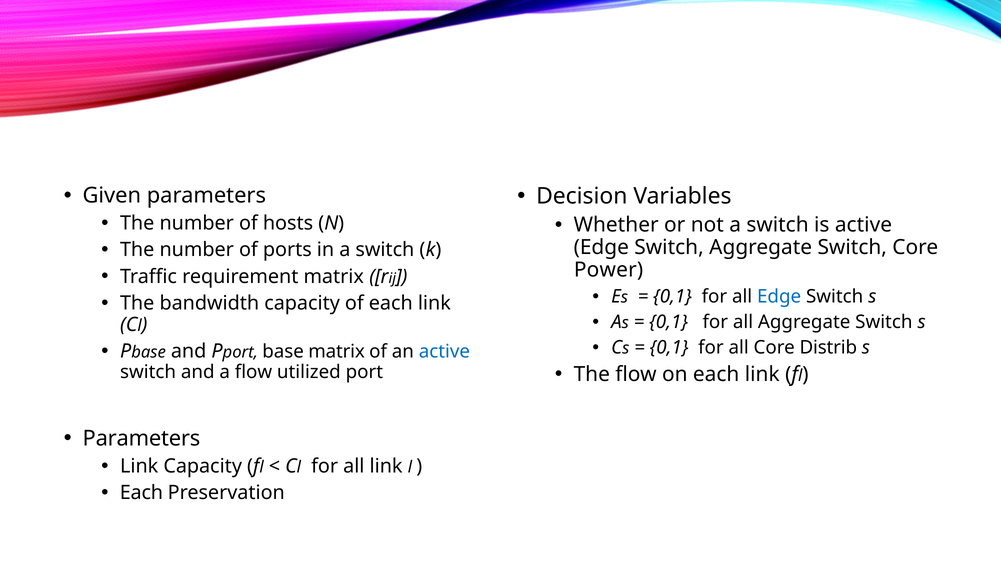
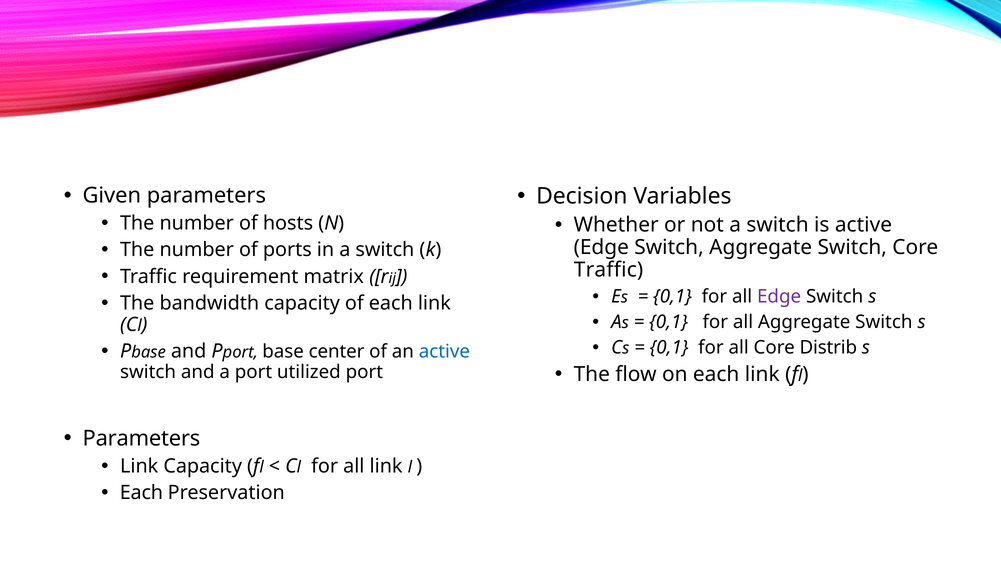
Power at (609, 270): Power -> Traffic
Edge at (779, 297) colour: blue -> purple
base matrix: matrix -> center
a flow: flow -> port
